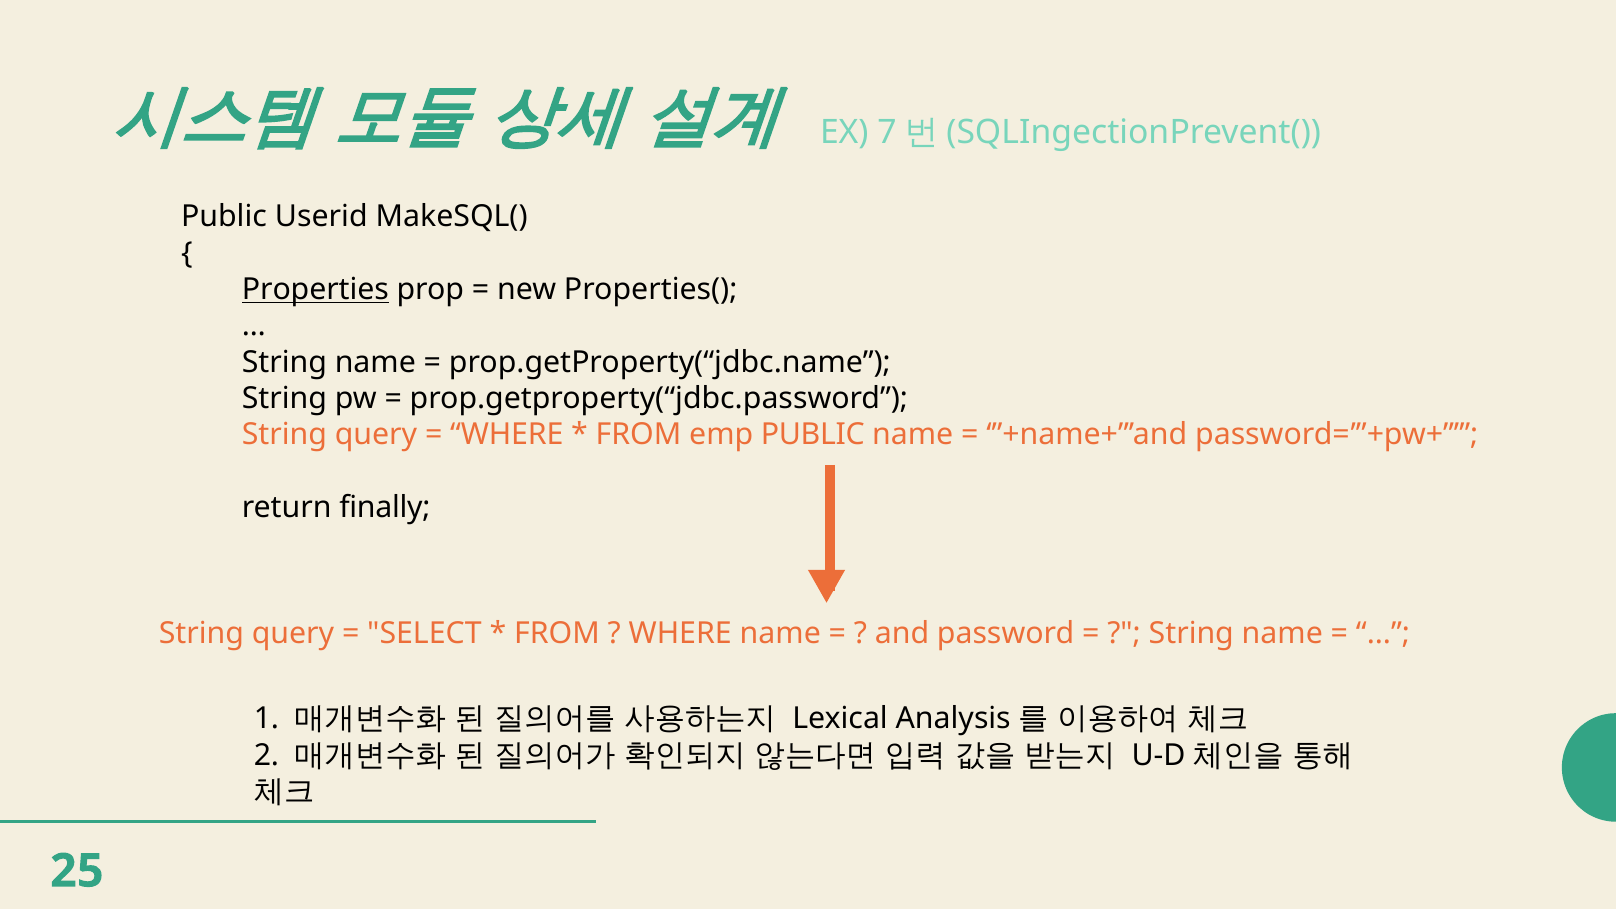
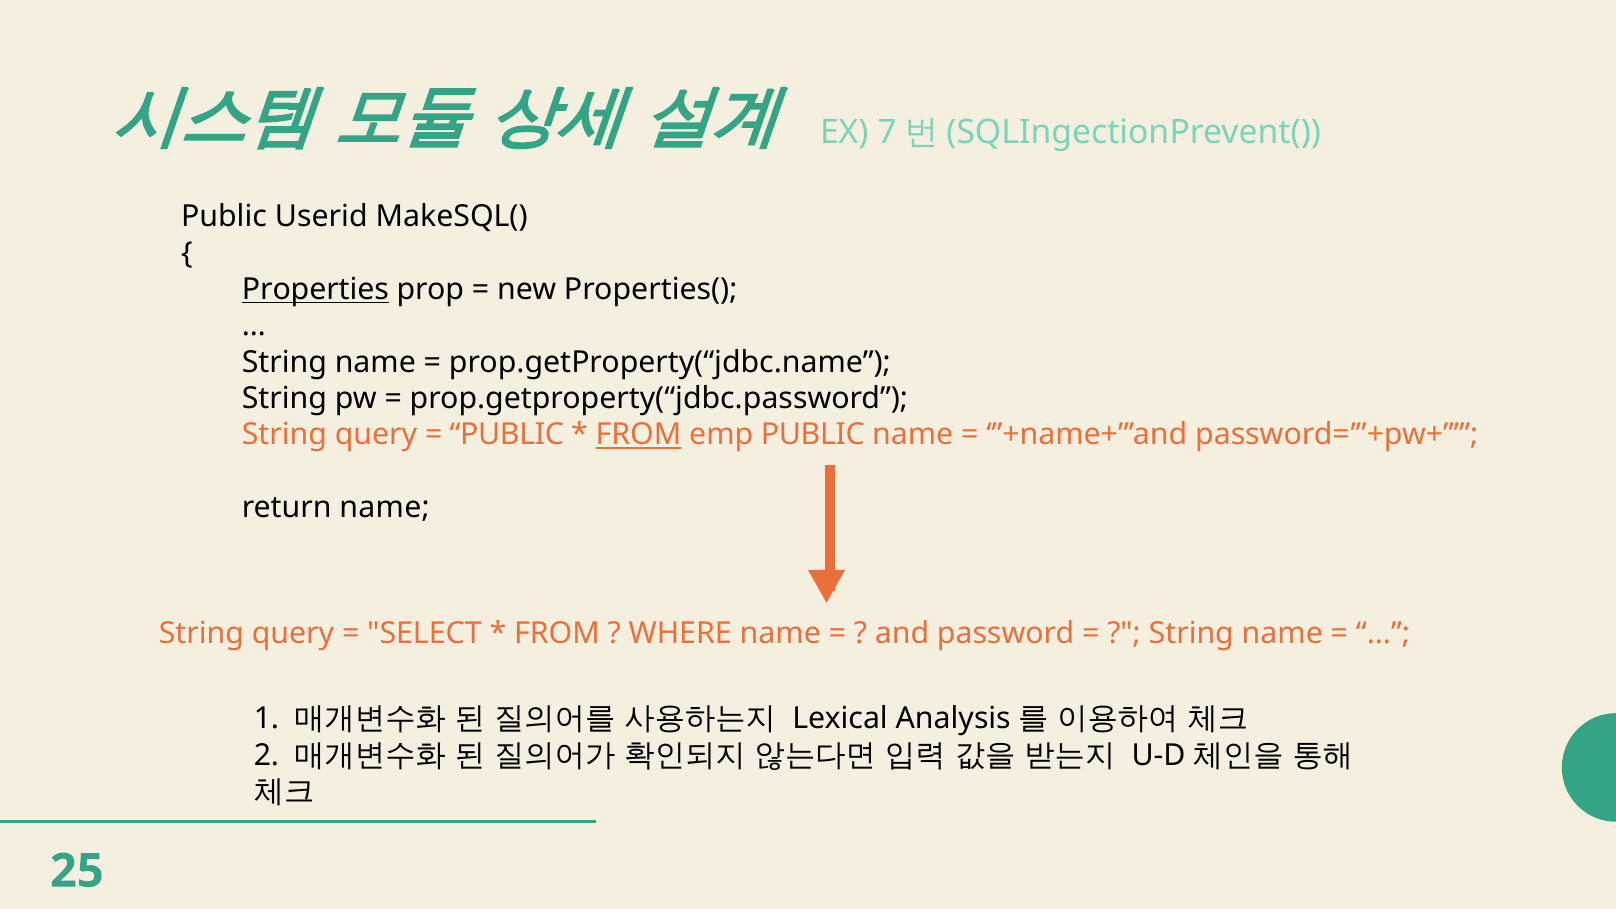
WHERE at (507, 435): WHERE -> PUBLIC
FROM at (638, 435) underline: none -> present
return finally: finally -> name
